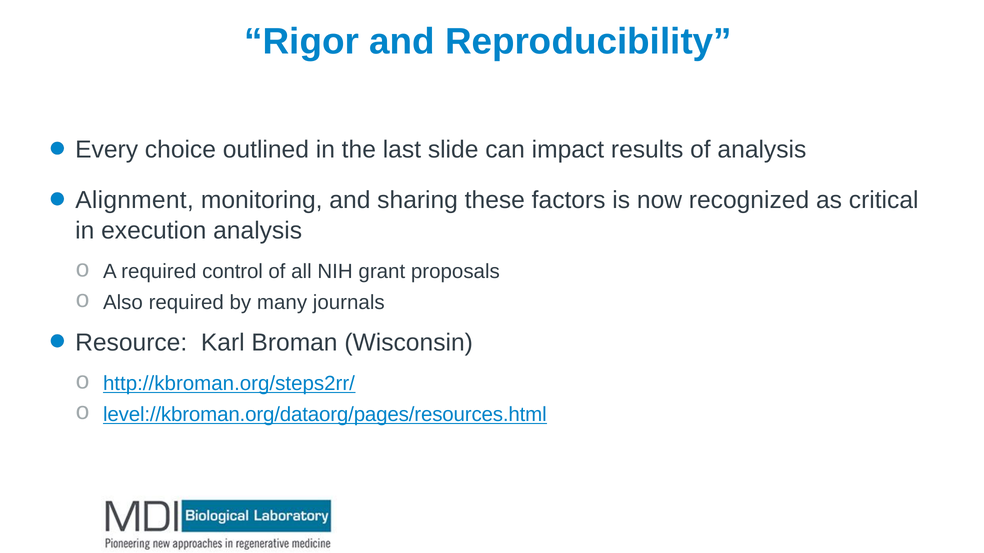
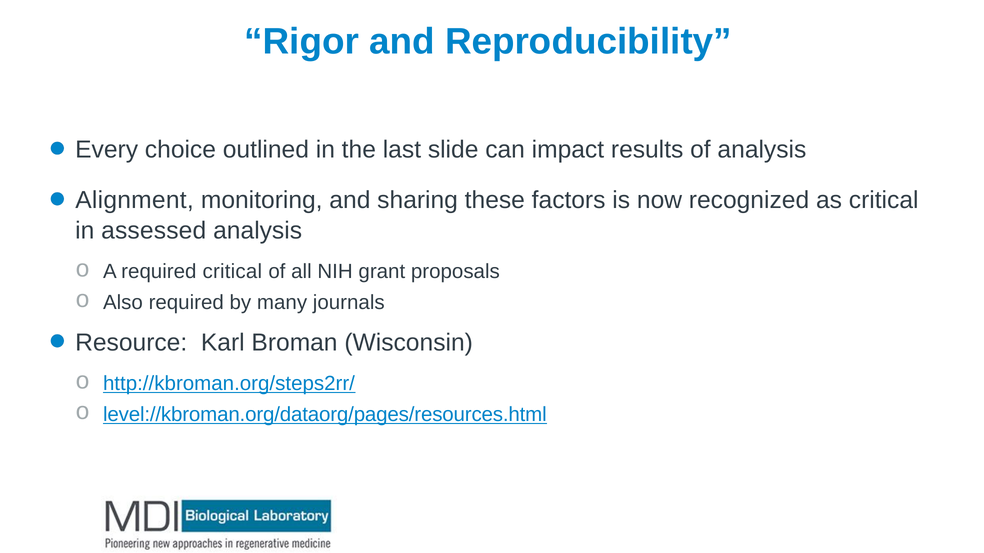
execution: execution -> assessed
required control: control -> critical
